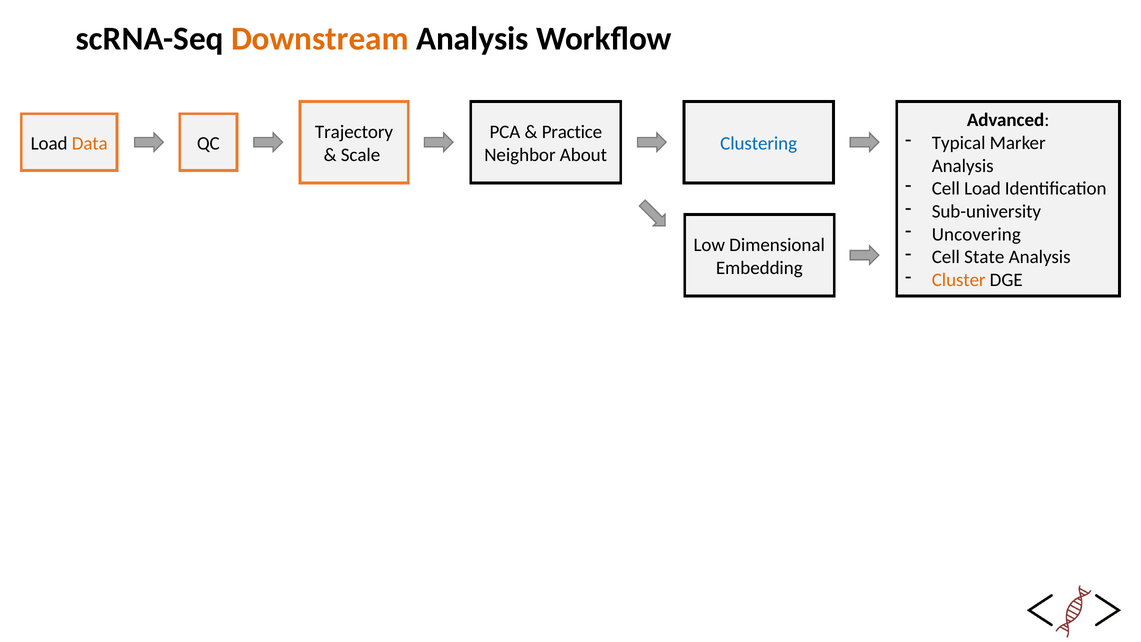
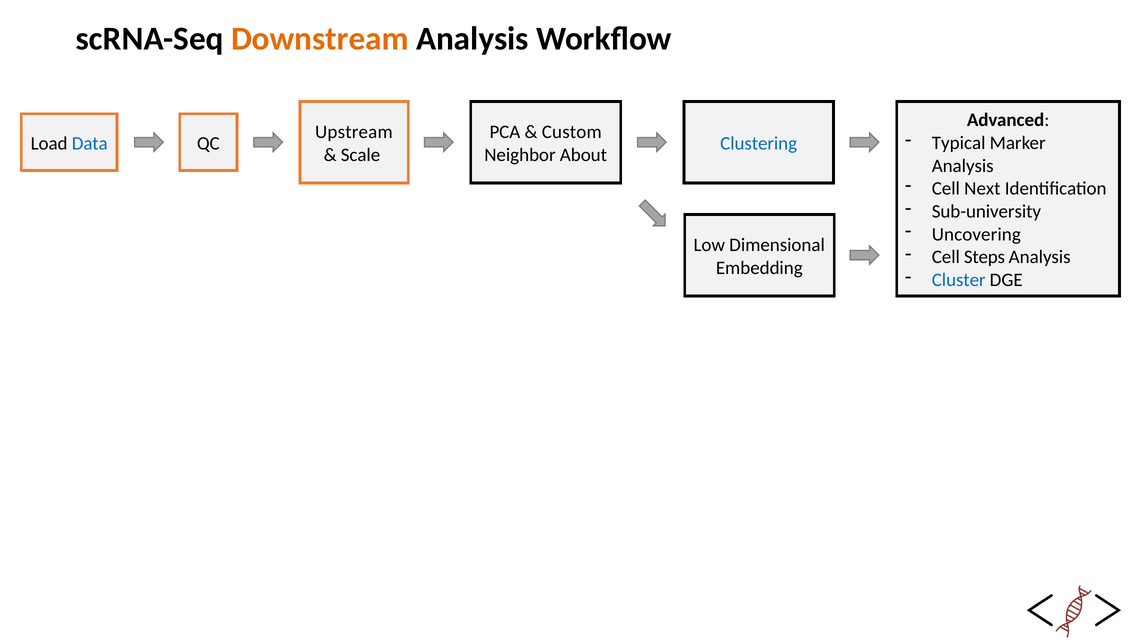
Trajectory: Trajectory -> Upstream
Practice: Practice -> Custom
Data colour: orange -> blue
Cell Load: Load -> Next
State: State -> Steps
Cluster colour: orange -> blue
